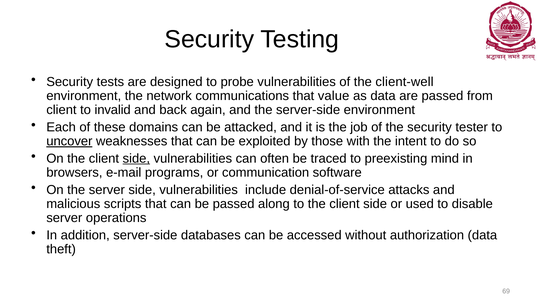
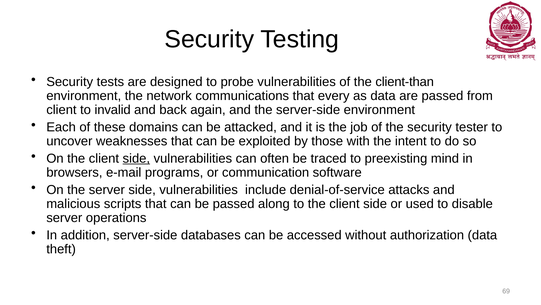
client-well: client-well -> client-than
value: value -> every
uncover underline: present -> none
